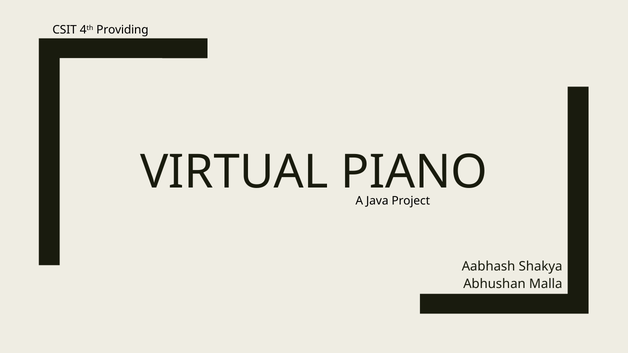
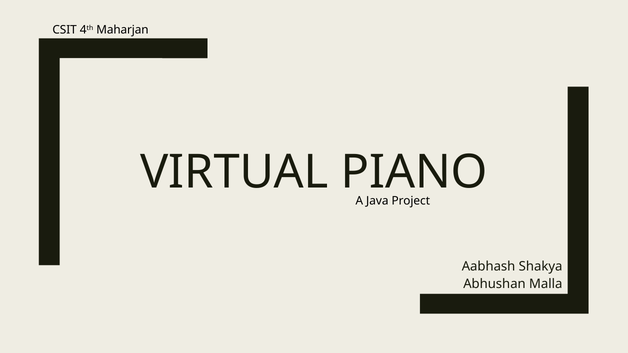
Providing: Providing -> Maharjan
